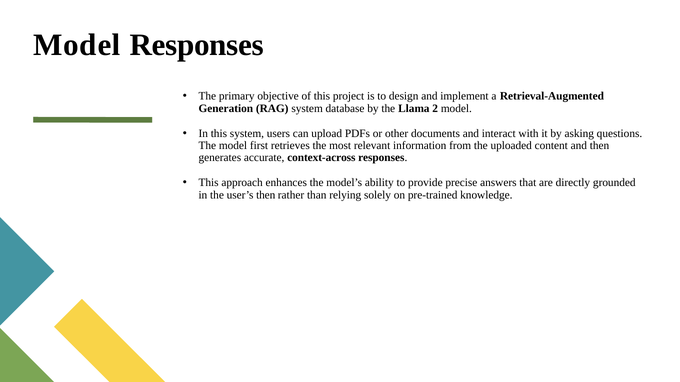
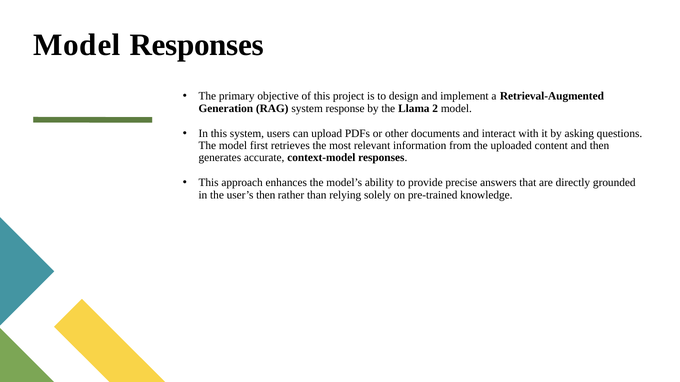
database: database -> response
context-across: context-across -> context-model
